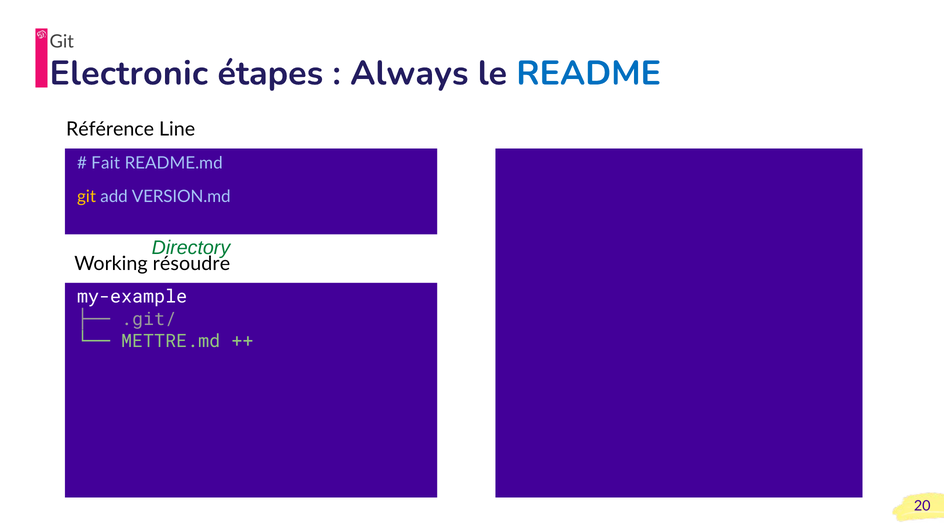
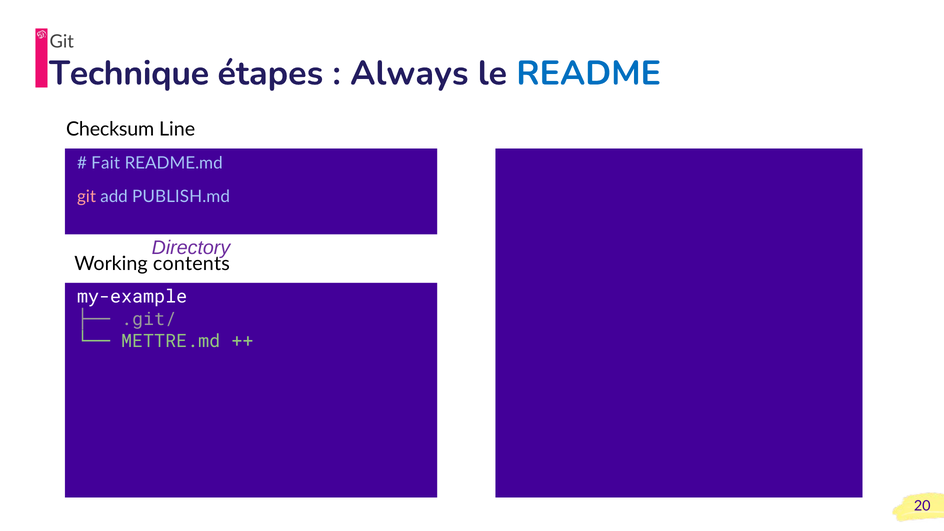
Electronic: Electronic -> Technique
Référence: Référence -> Checksum
git at (87, 197) colour: yellow -> pink
VERSION.md: VERSION.md -> PUBLISH.md
Directory colour: green -> purple
résoudre: résoudre -> contents
